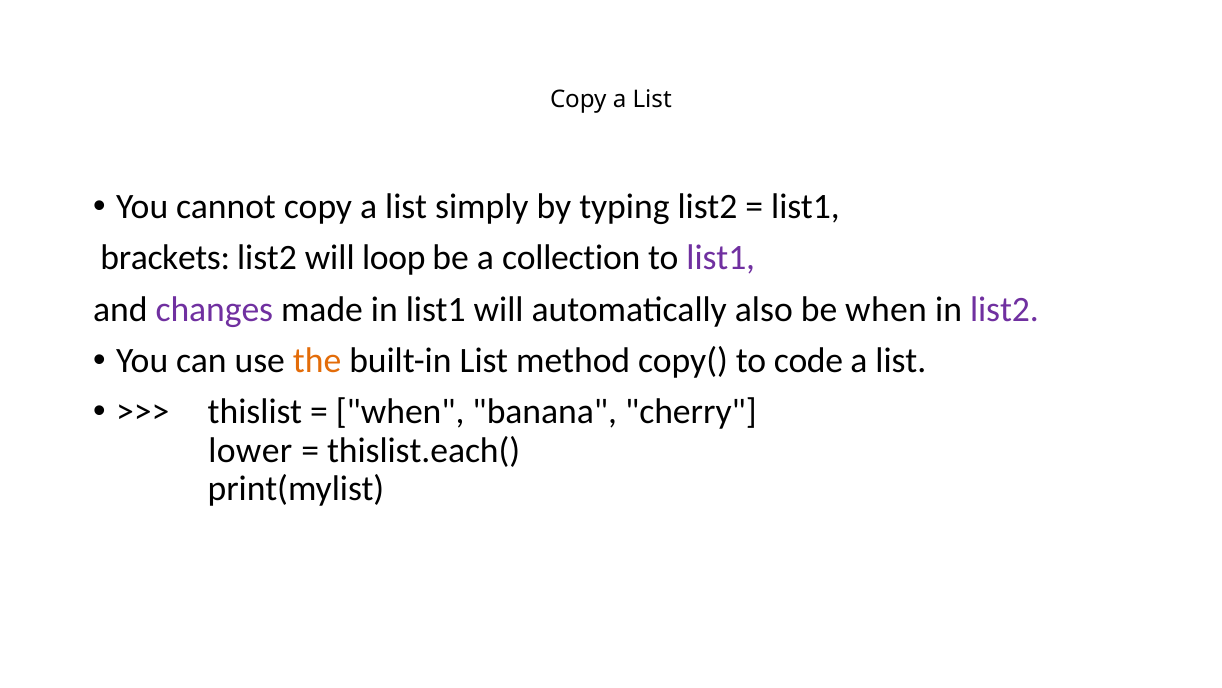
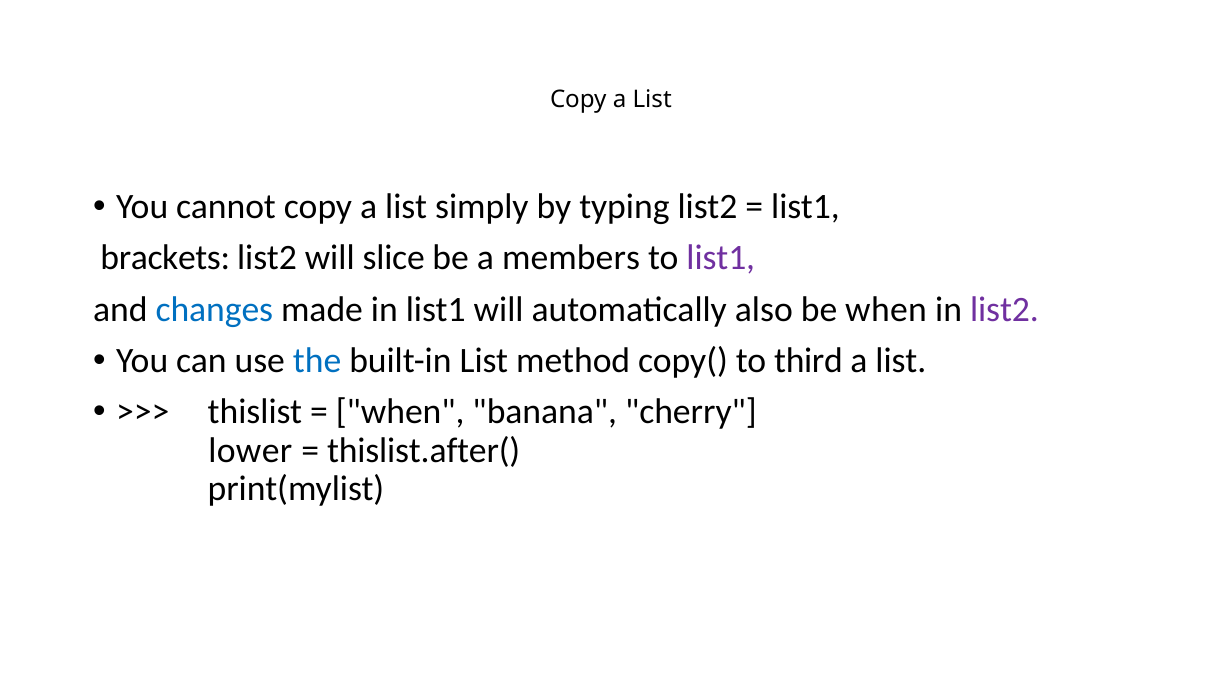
loop: loop -> slice
collection: collection -> members
changes colour: purple -> blue
the colour: orange -> blue
code: code -> third
thislist.each(: thislist.each( -> thislist.after(
